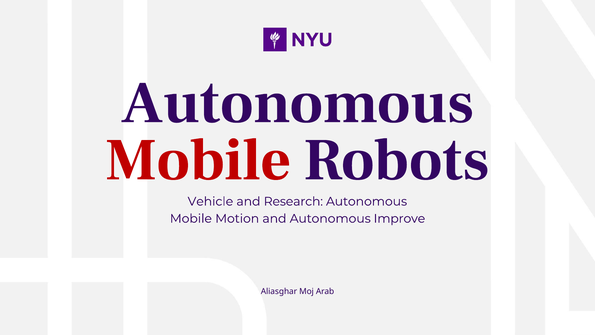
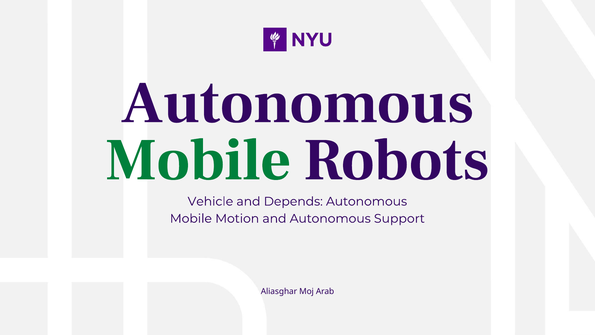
Mobile at (198, 160) colour: red -> green
Research: Research -> Depends
Improve: Improve -> Support
